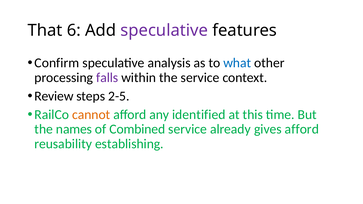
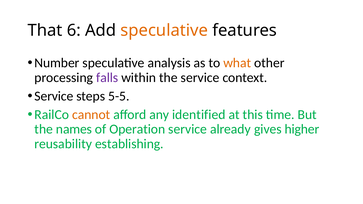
speculative at (164, 30) colour: purple -> orange
Confirm: Confirm -> Number
what colour: blue -> orange
Review at (54, 96): Review -> Service
2-5: 2-5 -> 5-5
Combined: Combined -> Operation
gives afford: afford -> higher
